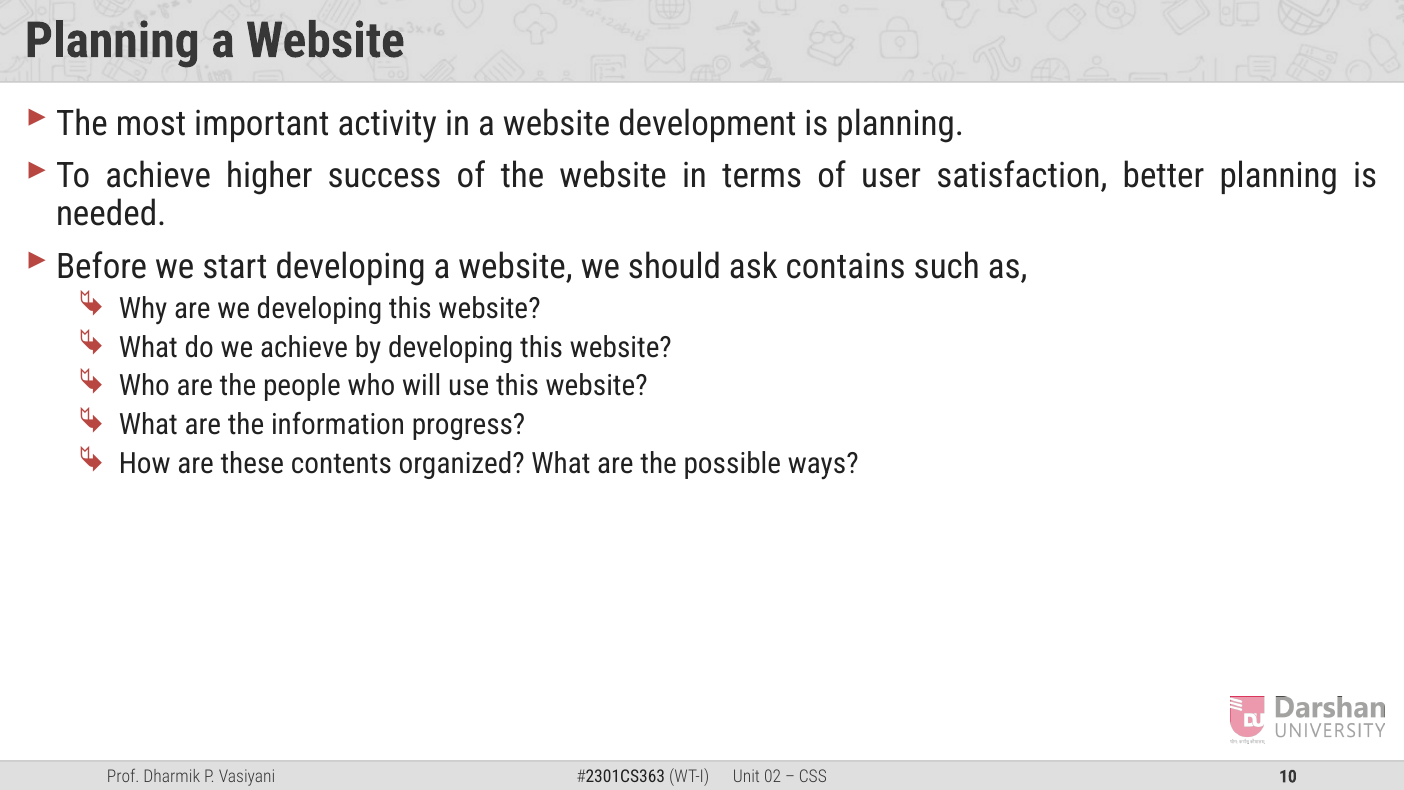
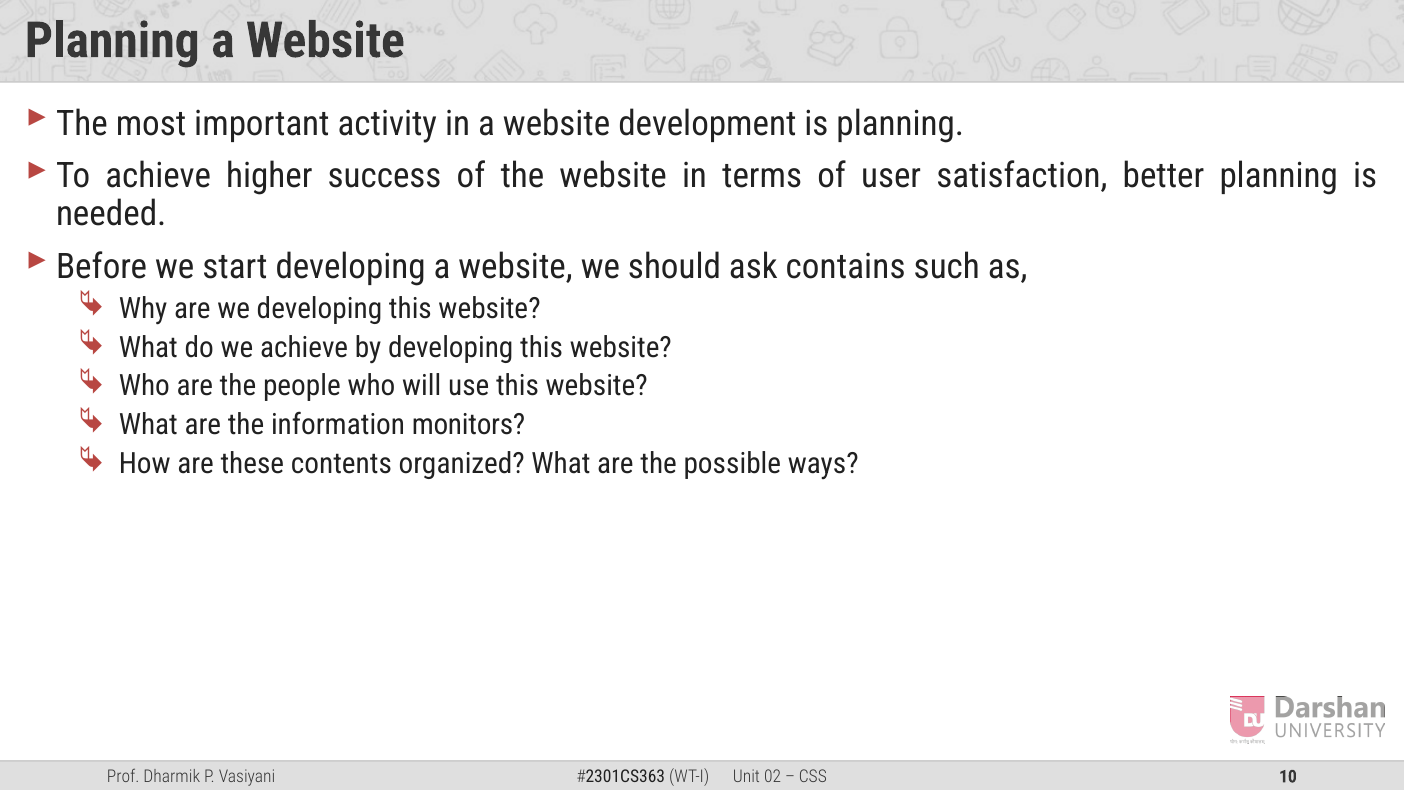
progress: progress -> monitors
